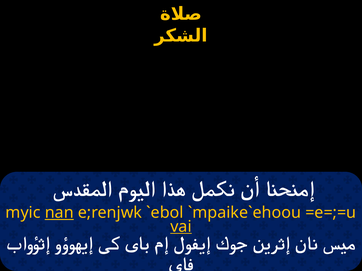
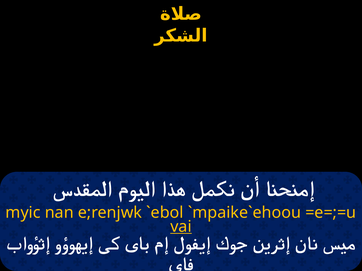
nan underline: present -> none
